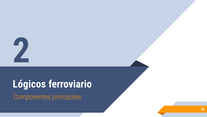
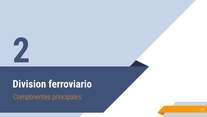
Lógicos: Lógicos -> Division
